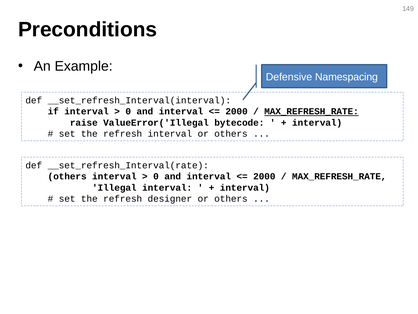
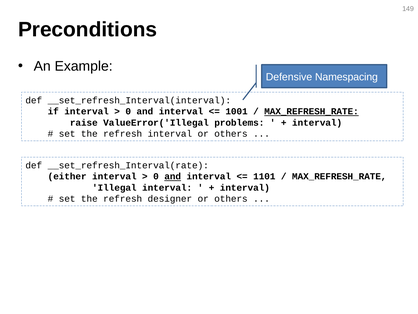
2000 at (237, 111): 2000 -> 1001
bytecode: bytecode -> problems
others at (67, 176): others -> either
and at (173, 176) underline: none -> present
2000 at (264, 176): 2000 -> 1101
